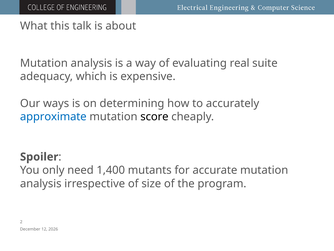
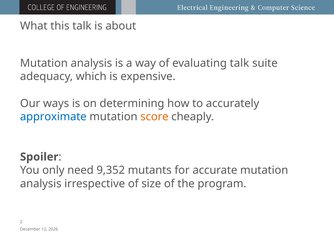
evaluating real: real -> talk
score colour: black -> orange
1,400: 1,400 -> 9,352
